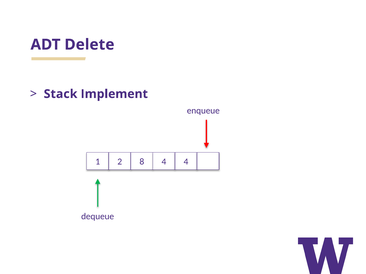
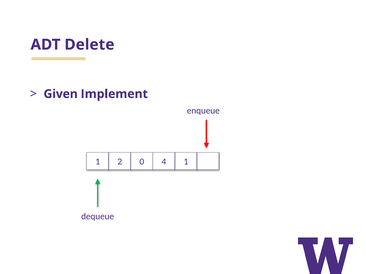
Stack: Stack -> Given
8: 8 -> 0
4 4: 4 -> 1
